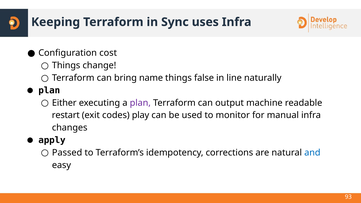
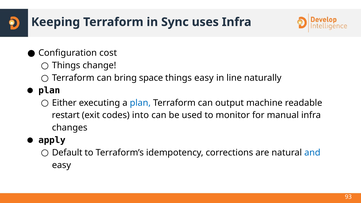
name: name -> space
things false: false -> easy
plan at (140, 103) colour: purple -> blue
play: play -> into
Passed: Passed -> Default
